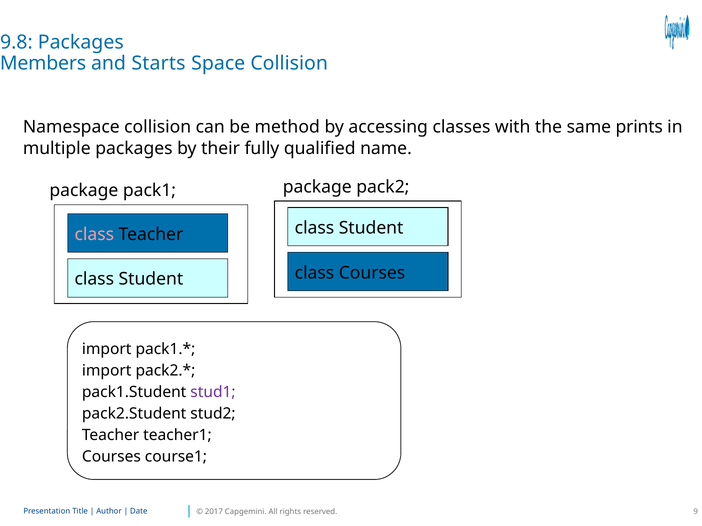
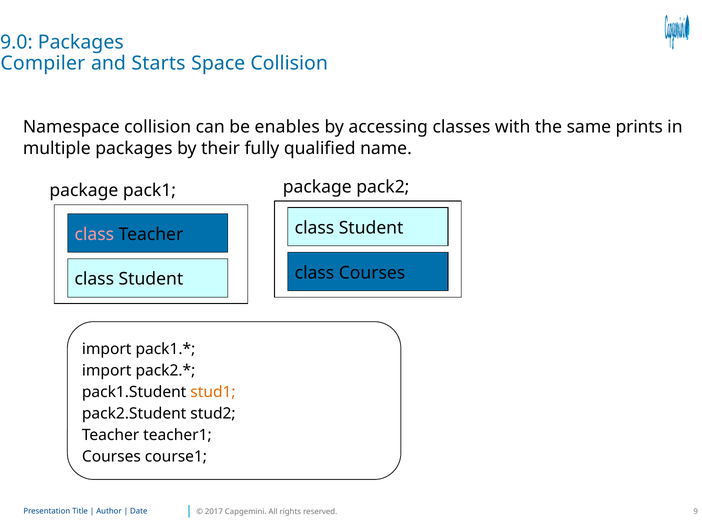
9.8: 9.8 -> 9.0
Members: Members -> Compiler
method: method -> enables
stud1 colour: purple -> orange
